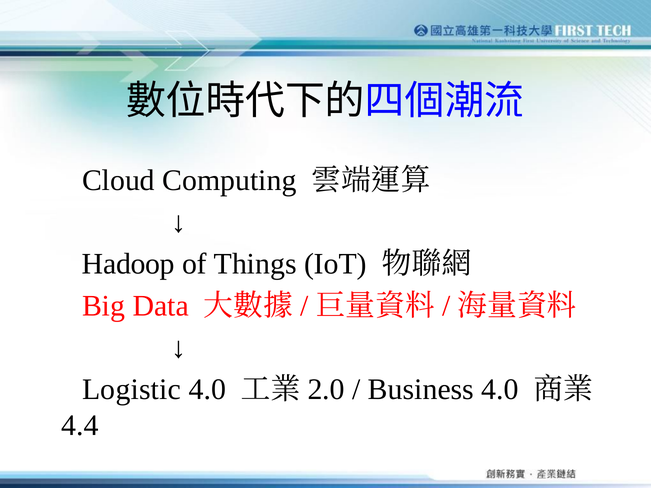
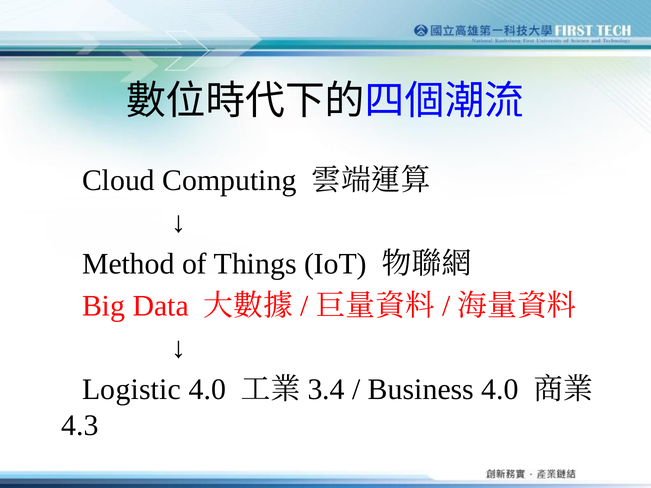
Hadoop: Hadoop -> Method
2.0: 2.0 -> 3.4
4.4: 4.4 -> 4.3
